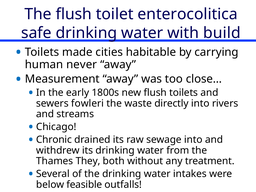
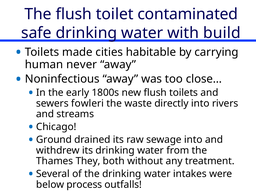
enterocolitica: enterocolitica -> contaminated
Measurement: Measurement -> Noninfectious
Chronic: Chronic -> Ground
feasible: feasible -> process
